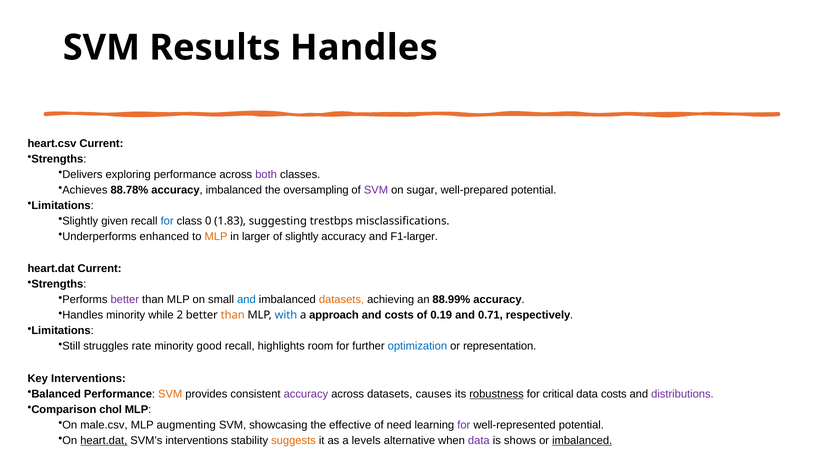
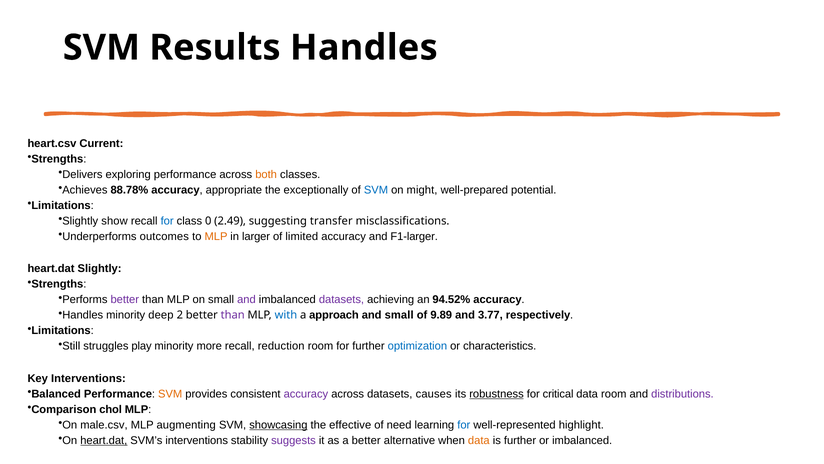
both colour: purple -> orange
accuracy imbalanced: imbalanced -> appropriate
oversampling: oversampling -> exceptionally
SVM at (376, 190) colour: purple -> blue
sugar: sugar -> might
given: given -> show
1.83: 1.83 -> 2.49
trestbps: trestbps -> transfer
enhanced: enhanced -> outcomes
of slightly: slightly -> limited
heart.dat Current: Current -> Slightly
and at (246, 299) colour: blue -> purple
datasets at (341, 299) colour: orange -> purple
88.99%: 88.99% -> 94.52%
while: while -> deep
than at (233, 315) colour: orange -> purple
and costs: costs -> small
0.19: 0.19 -> 9.89
0.71: 0.71 -> 3.77
rate: rate -> play
good: good -> more
highlights: highlights -> reduction
representation: representation -> characteristics
data costs: costs -> room
showcasing underline: none -> present
for at (464, 424) colour: purple -> blue
well-represented potential: potential -> highlight
suggests colour: orange -> purple
a levels: levels -> better
data at (479, 440) colour: purple -> orange
is shows: shows -> further
imbalanced at (582, 440) underline: present -> none
